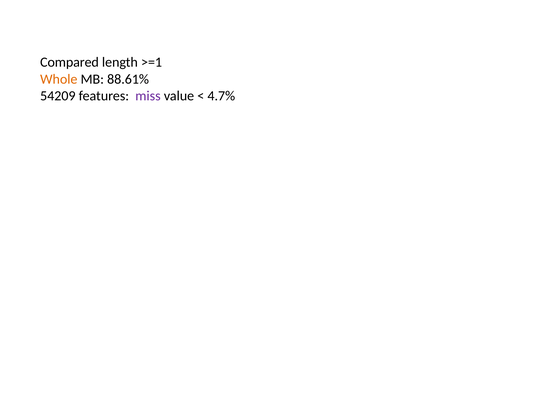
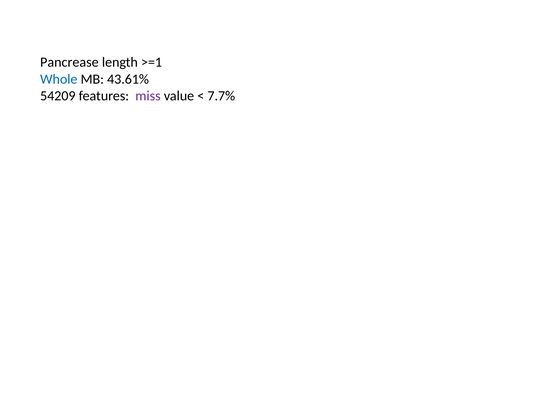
Compared: Compared -> Pancrease
Whole colour: orange -> blue
88.61%: 88.61% -> 43.61%
4.7%: 4.7% -> 7.7%
